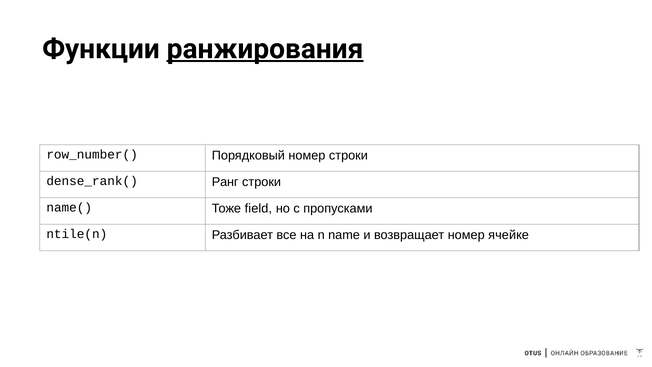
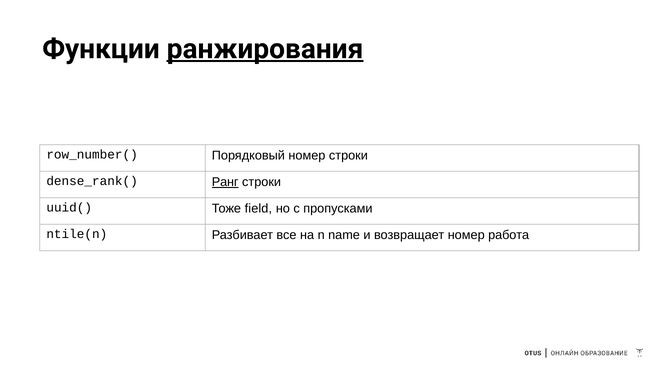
Ранг underline: none -> present
name(: name( -> uuid(
ячейке: ячейке -> работа
